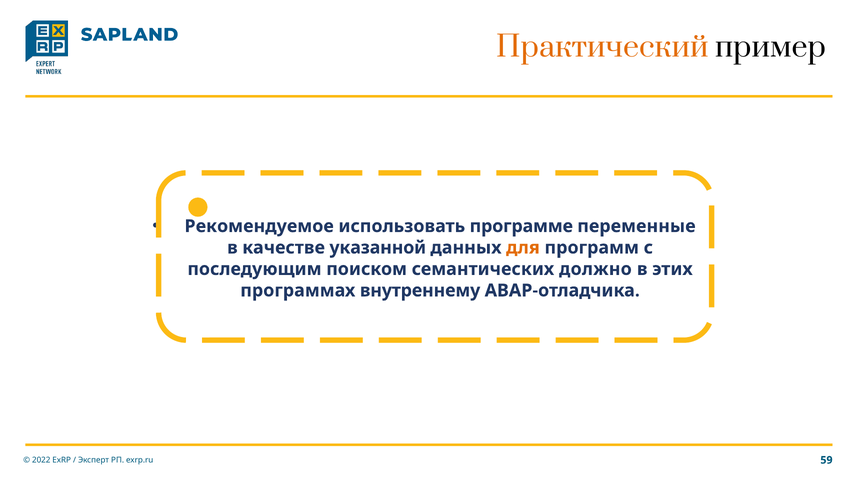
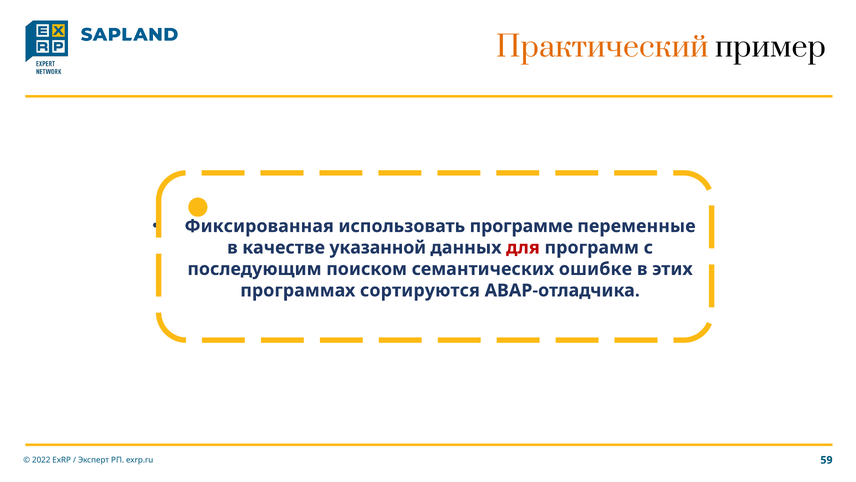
Рекомендуемое: Рекомендуемое -> Фиксированная
для colour: orange -> red
должно: должно -> ошибке
внутреннему: внутреннему -> сортируются
